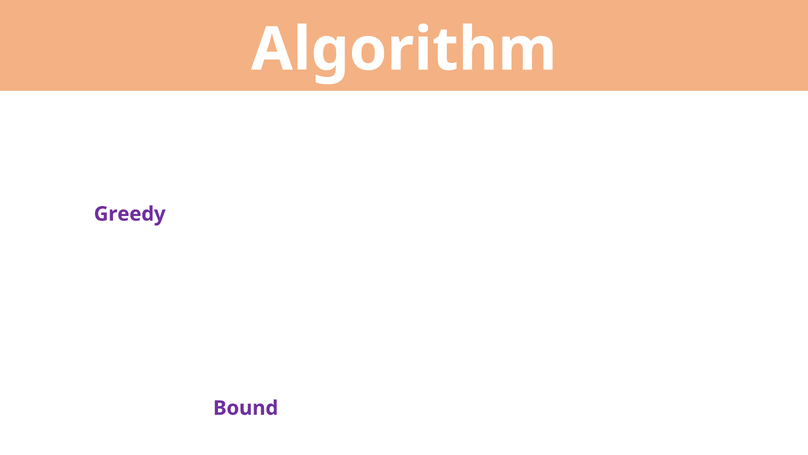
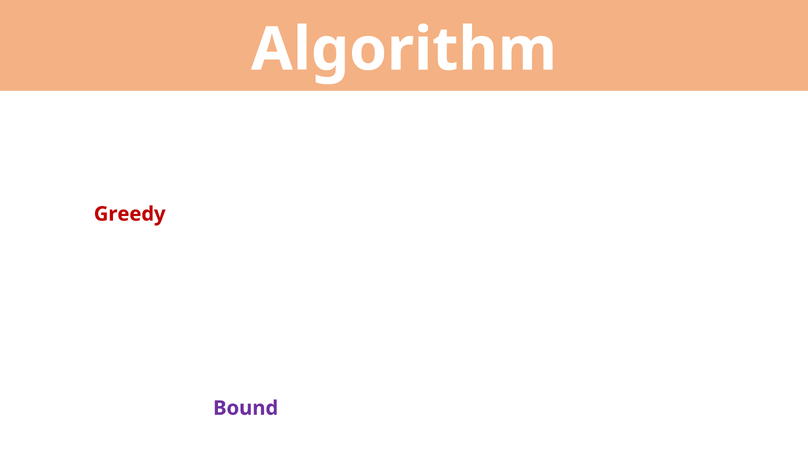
Greedy colour: purple -> red
